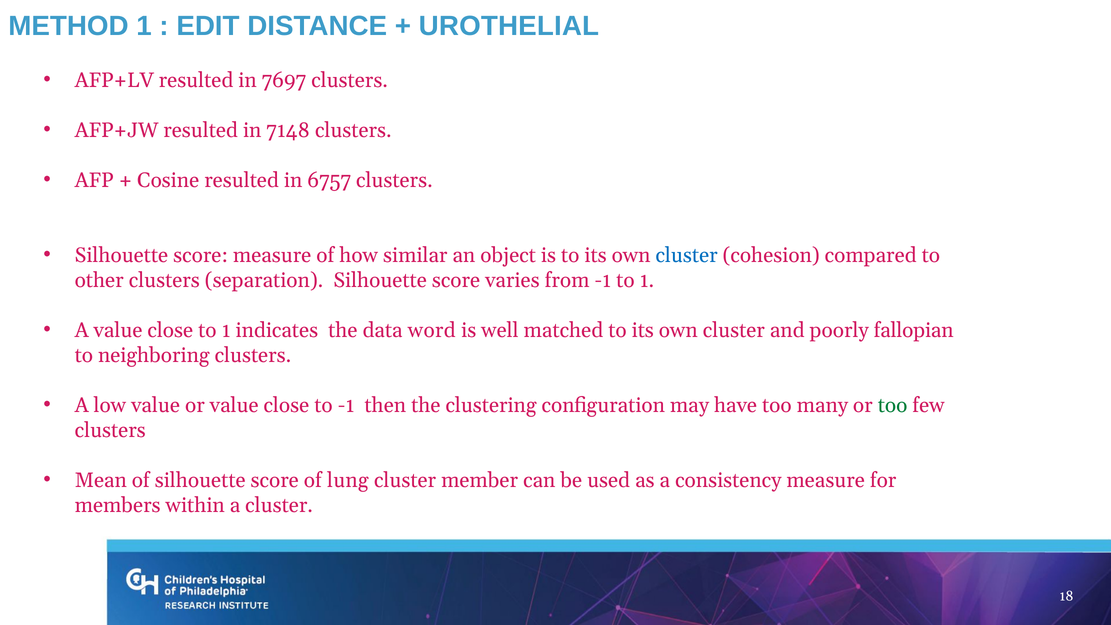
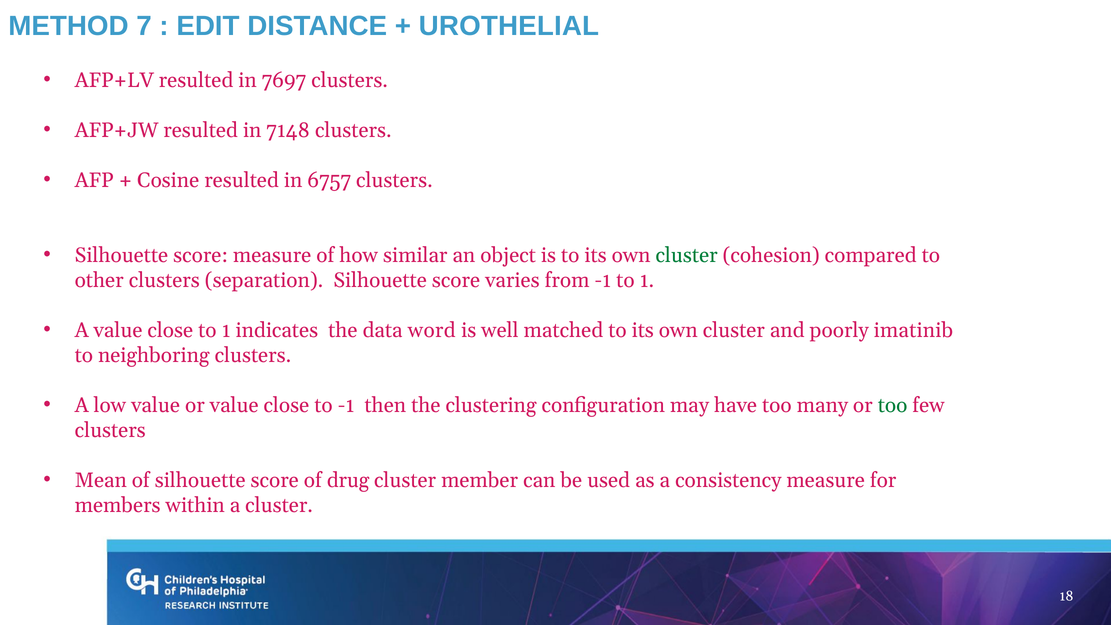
METHOD 1: 1 -> 7
cluster at (687, 255) colour: blue -> green
fallopian: fallopian -> imatinib
lung: lung -> drug
